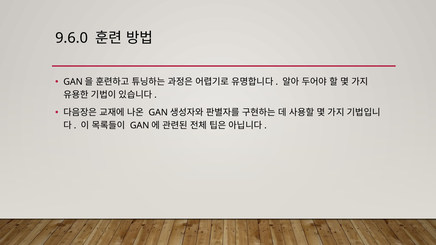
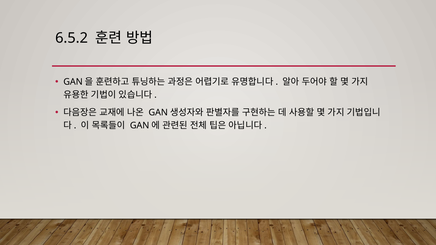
9.6.0: 9.6.0 -> 6.5.2
